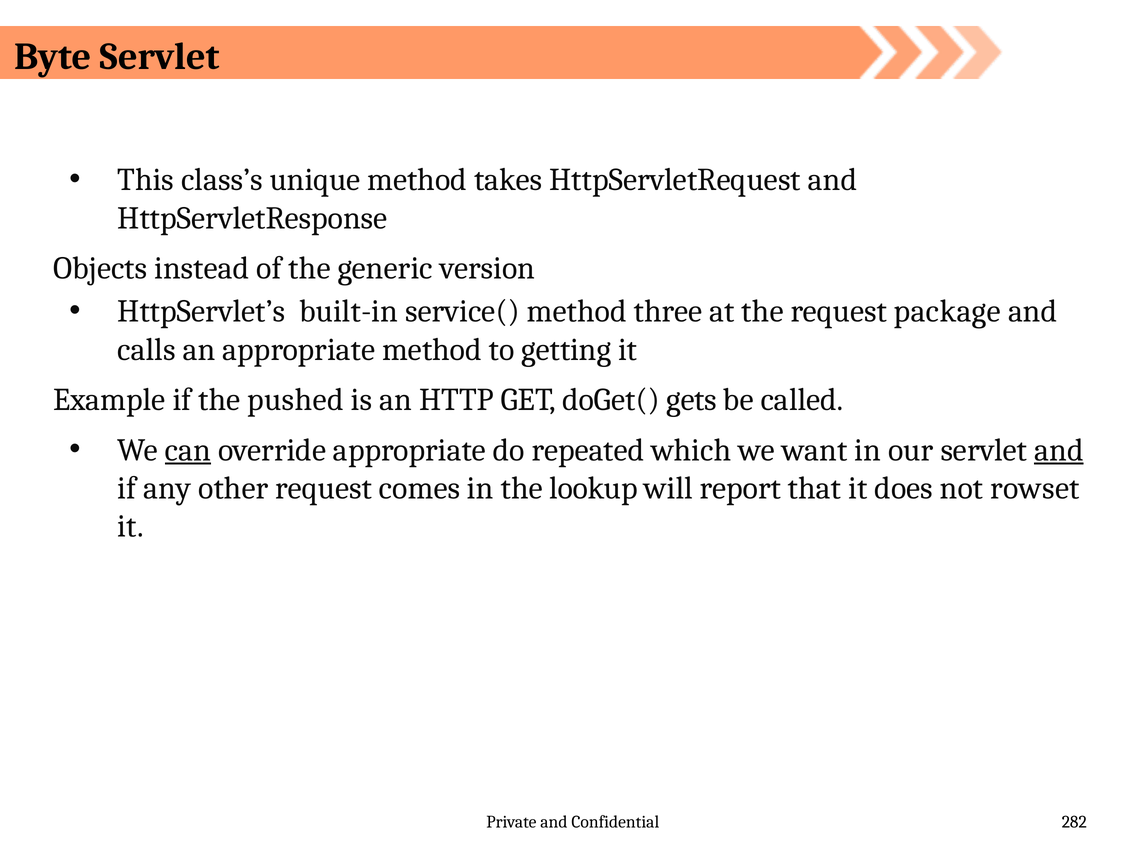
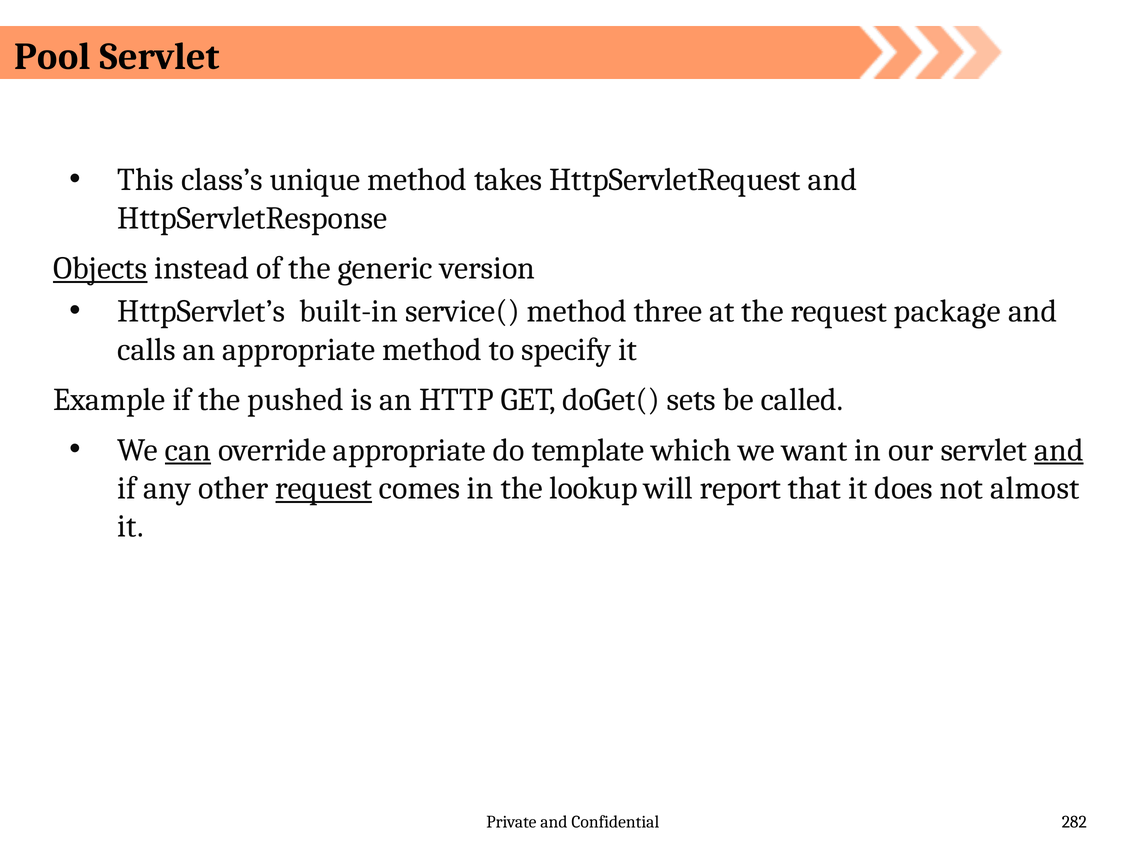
Byte: Byte -> Pool
Objects underline: none -> present
getting: getting -> specify
gets: gets -> sets
repeated: repeated -> template
request at (324, 488) underline: none -> present
rowset: rowset -> almost
